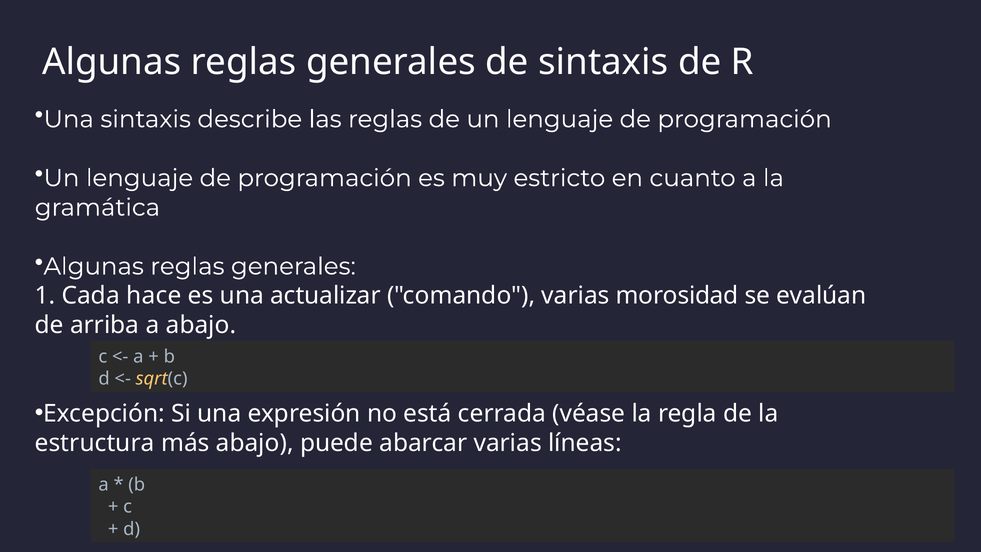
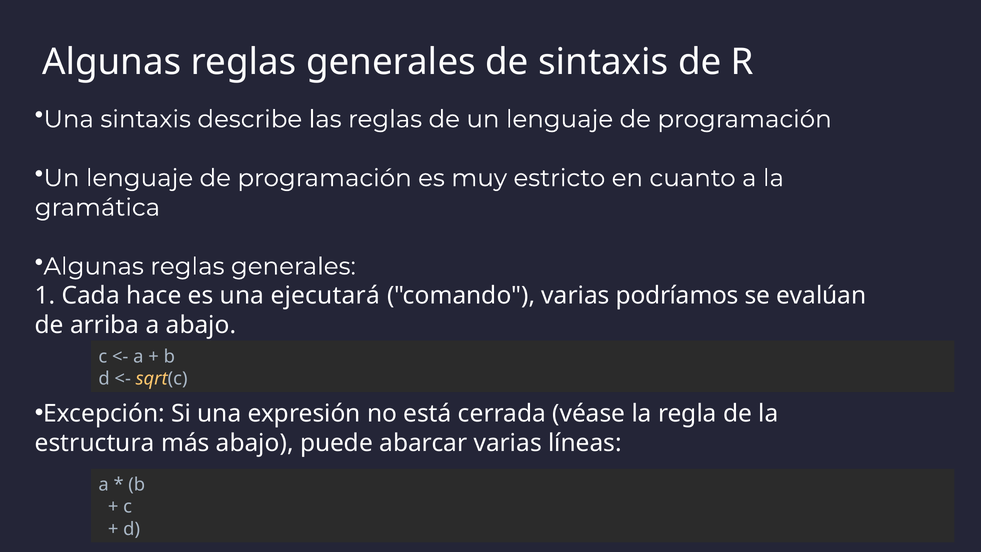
actualizar: actualizar -> ejecutará
morosidad: morosidad -> podríamos
